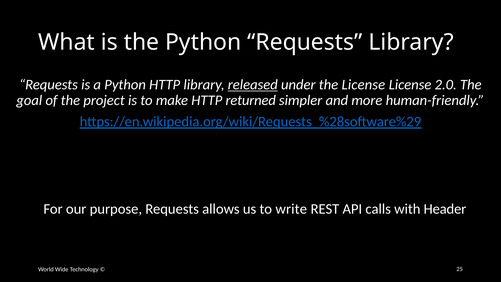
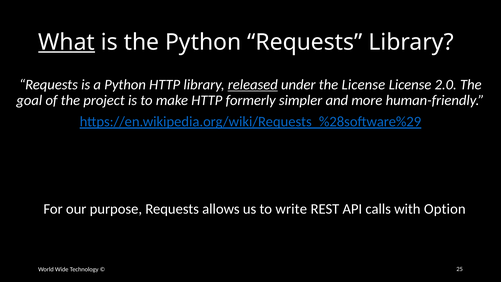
What underline: none -> present
returned: returned -> formerly
Header: Header -> Option
